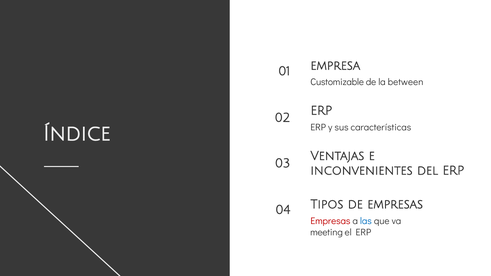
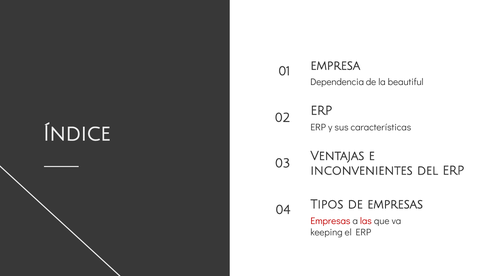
Customizable: Customizable -> Dependencia
between: between -> beautiful
las colour: blue -> red
meeting: meeting -> keeping
